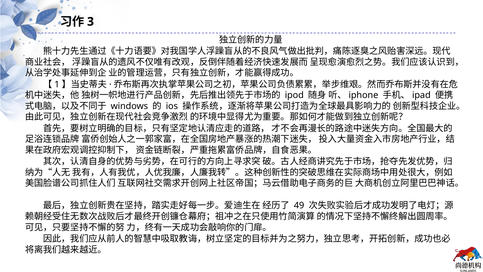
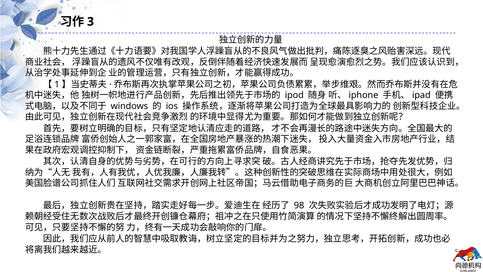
49: 49 -> 98
